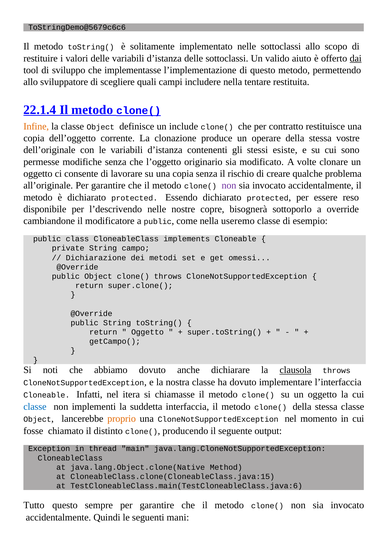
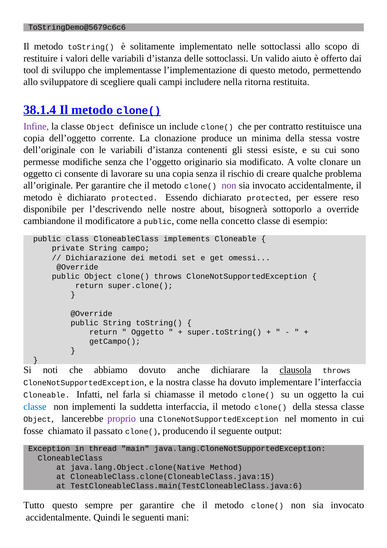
dai underline: present -> none
tentare: tentare -> ritorna
22.1.4: 22.1.4 -> 38.1.4
Infine colour: orange -> purple
operare: operare -> minima
copre: copre -> about
useremo: useremo -> concetto
itera: itera -> farla
proprio colour: orange -> purple
distinto: distinto -> passato
